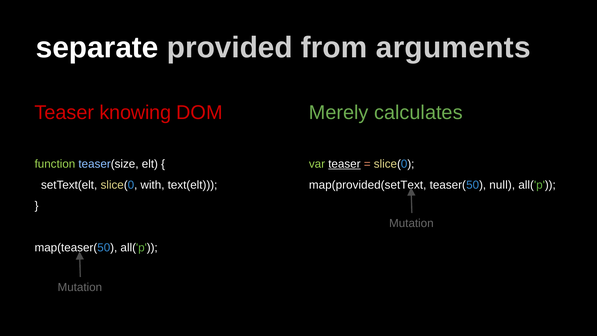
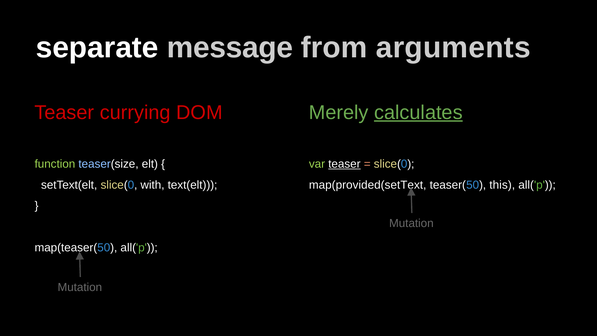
provided: provided -> message
knowing: knowing -> currying
calculates underline: none -> present
null: null -> this
